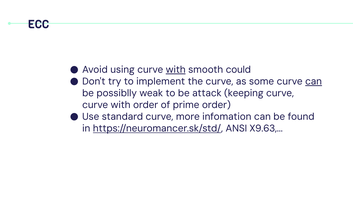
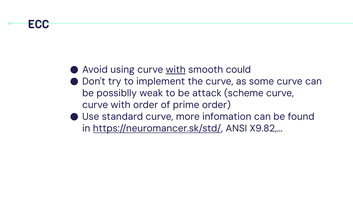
can at (314, 82) underline: present -> none
keeping: keeping -> scheme
X9.63: X9.63 -> X9.82
